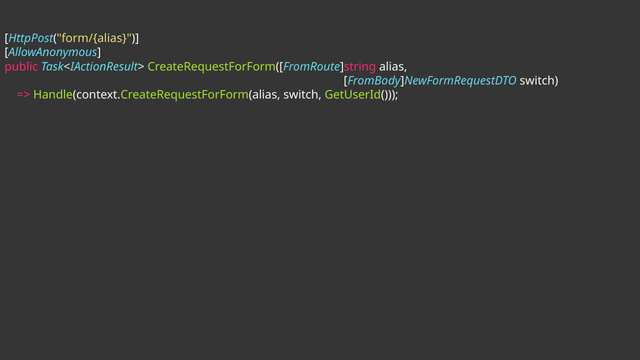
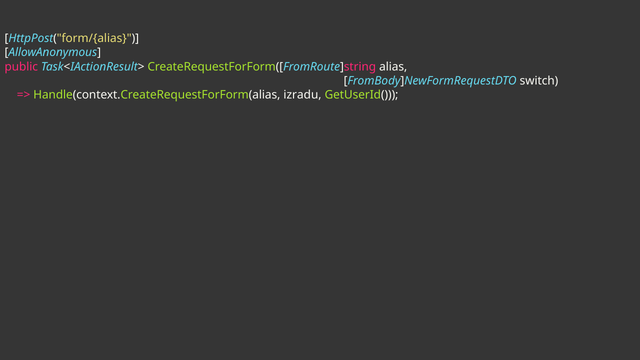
Handle(context.CreateRequestForForm(alias switch: switch -> izradu
